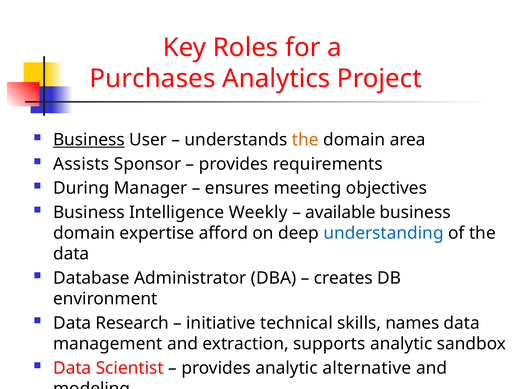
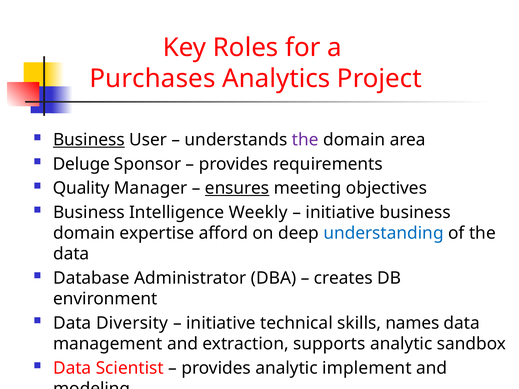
the at (305, 140) colour: orange -> purple
Assists: Assists -> Deluge
During: During -> Quality
ensures underline: none -> present
available at (340, 213): available -> initiative
Research: Research -> Diversity
alternative: alternative -> implement
